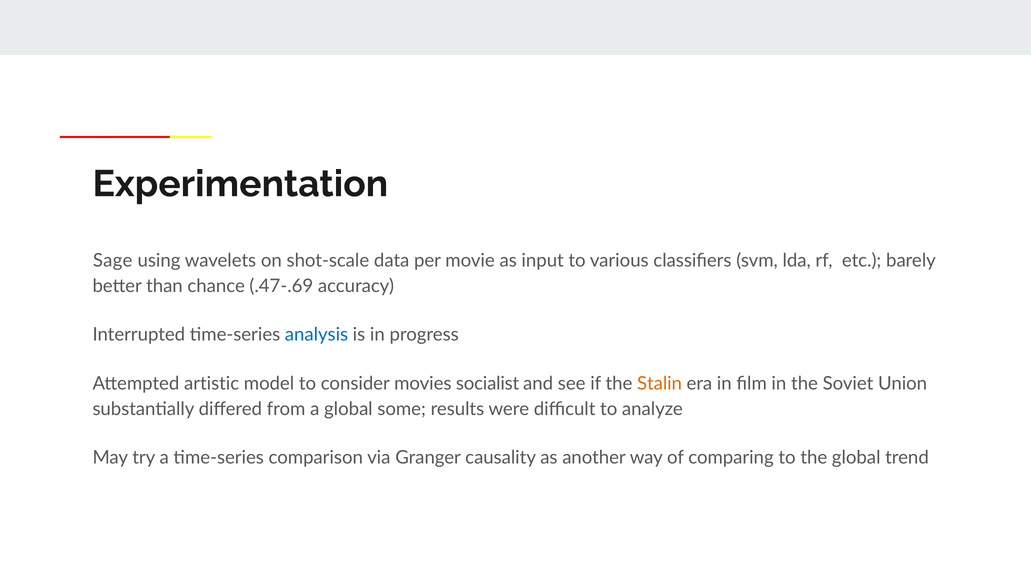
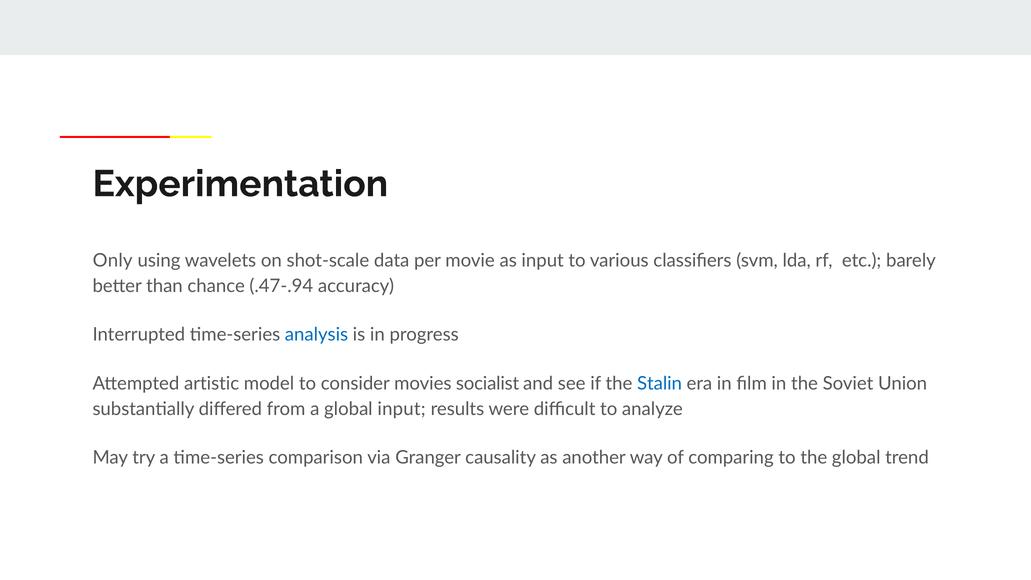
Sage: Sage -> Only
.47-.69: .47-.69 -> .47-.94
Stalin colour: orange -> blue
global some: some -> input
